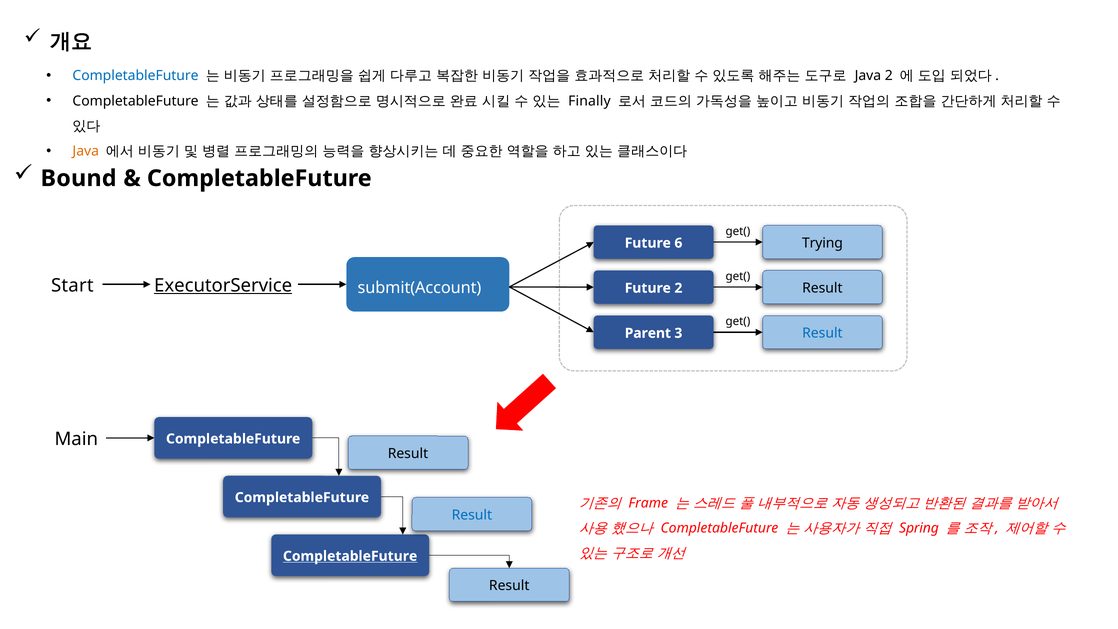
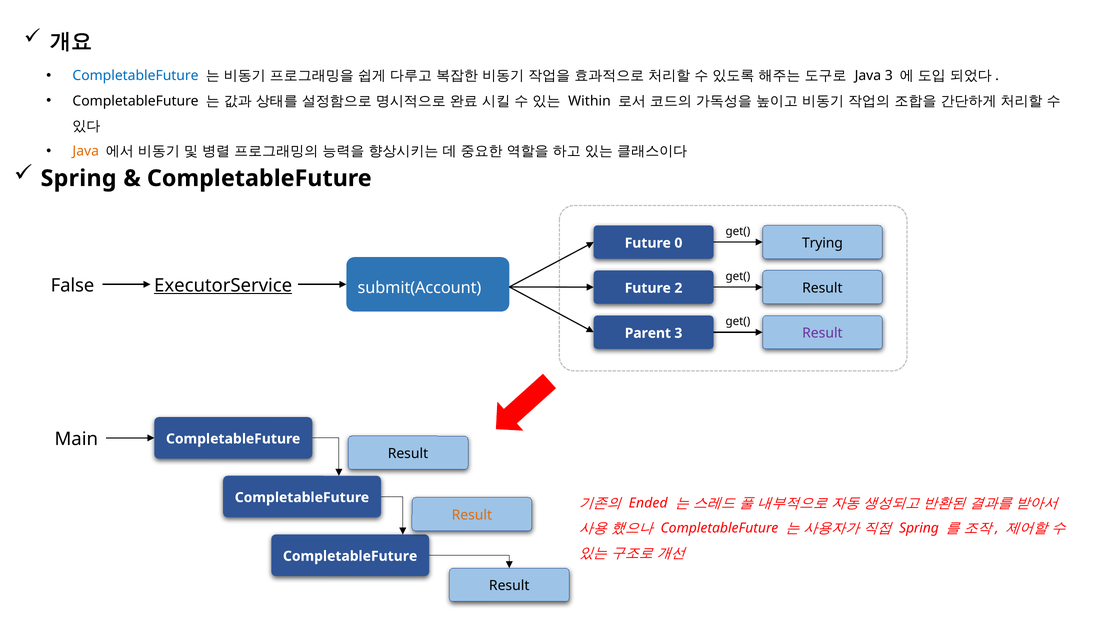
Java 2: 2 -> 3
Finally: Finally -> Within
Bound at (79, 178): Bound -> Spring
6: 6 -> 0
Start: Start -> False
Result at (822, 333) colour: blue -> purple
Frame: Frame -> Ended
Result at (472, 515) colour: blue -> orange
CompletableFuture at (350, 556) underline: present -> none
